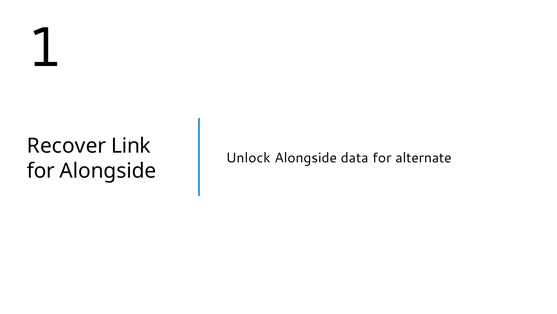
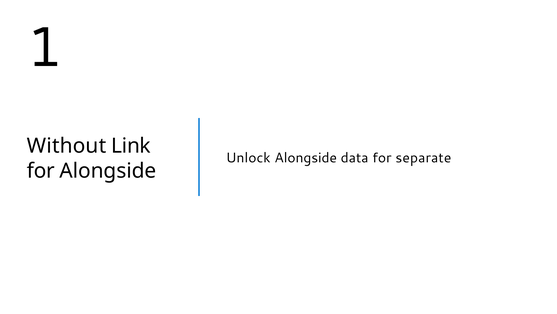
Recover: Recover -> Without
alternate: alternate -> separate
